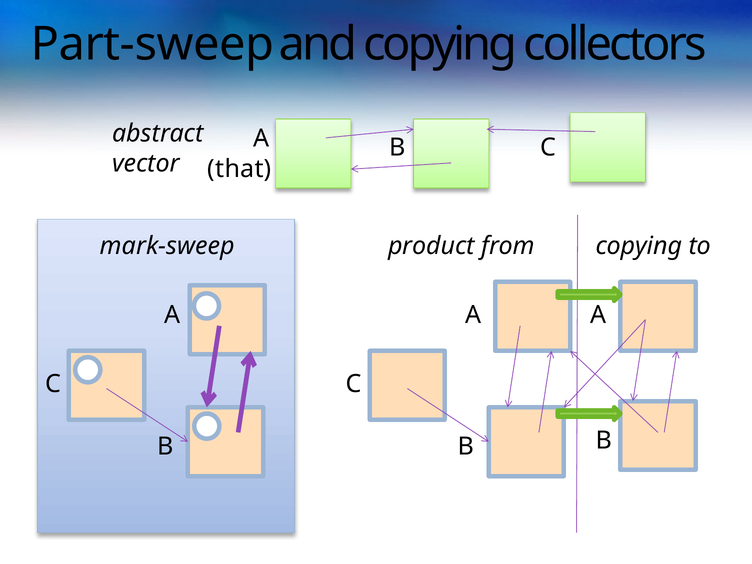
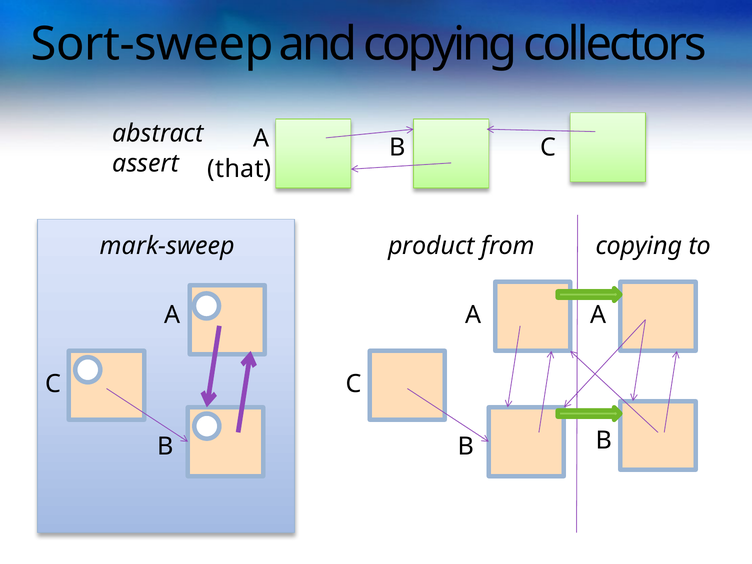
Part-sweep: Part-sweep -> Sort-sweep
vector: vector -> assert
